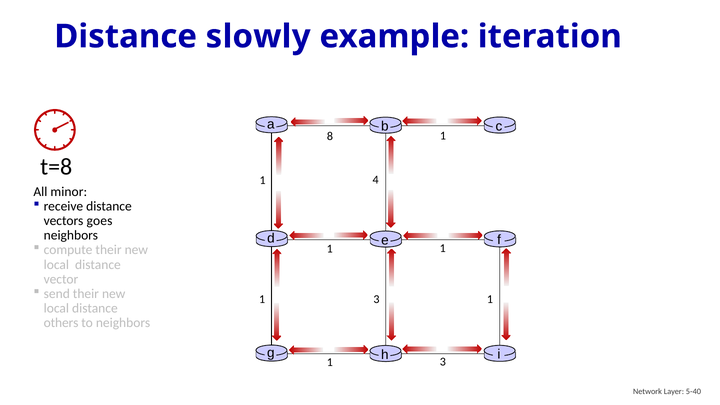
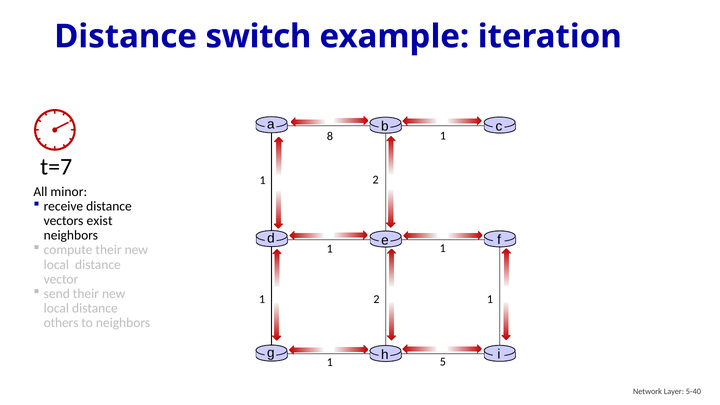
slowly: slowly -> switch
t=8: t=8 -> t=7
4 at (376, 180): 4 -> 2
goes: goes -> exist
3 at (376, 299): 3 -> 2
3 at (443, 362): 3 -> 5
